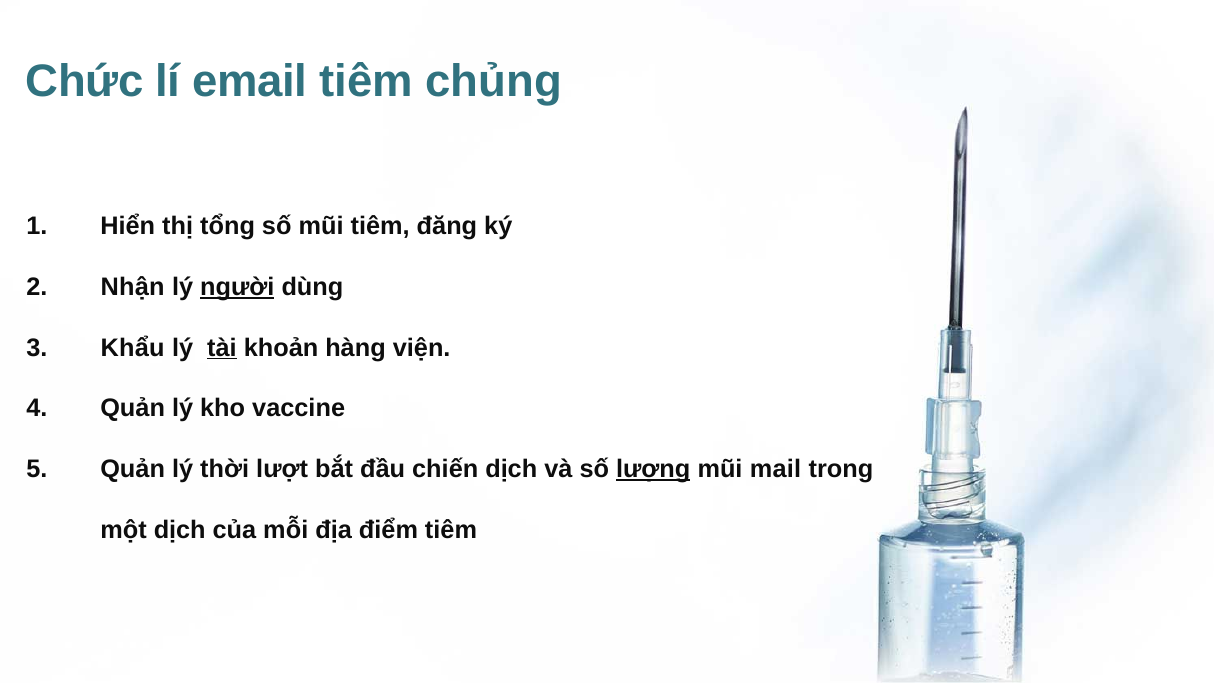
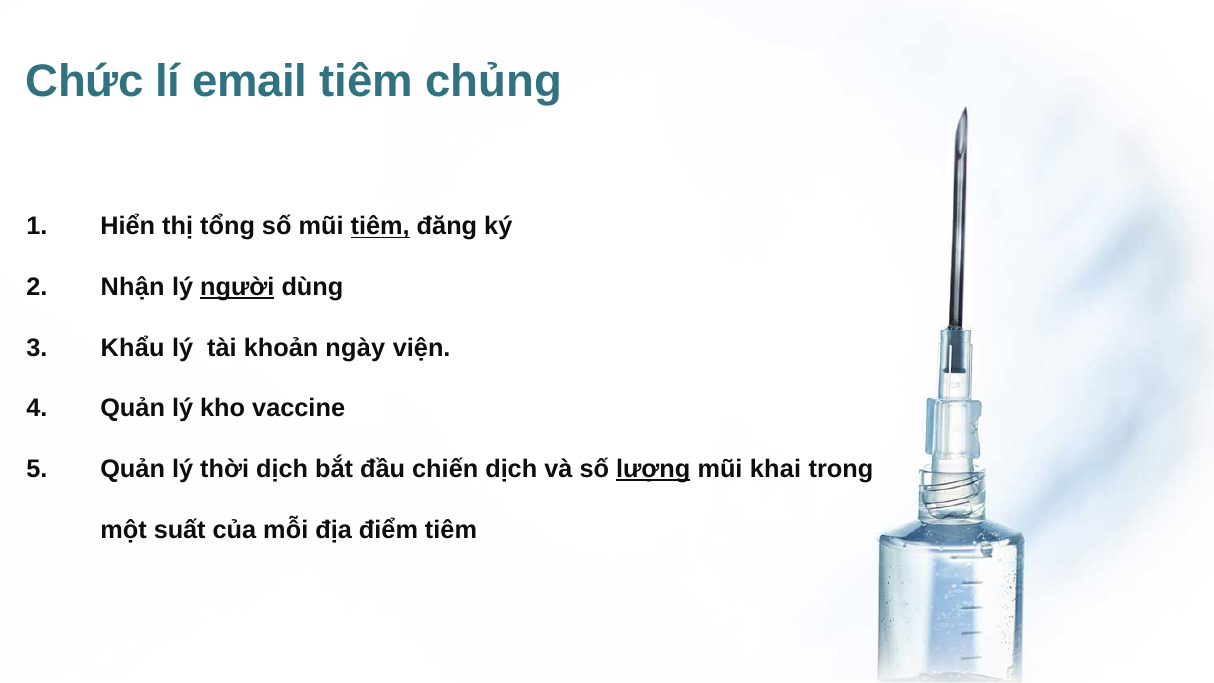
tiêm at (380, 226) underline: none -> present
tài underline: present -> none
hàng: hàng -> ngày
thời lượt: lượt -> dịch
mail: mail -> khai
một dịch: dịch -> suất
